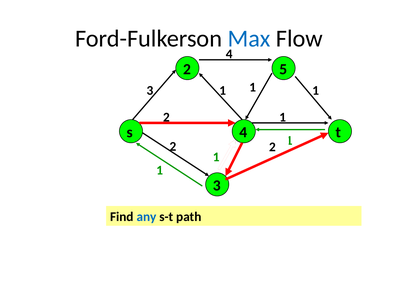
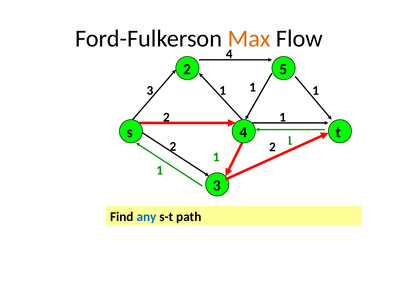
Max colour: blue -> orange
